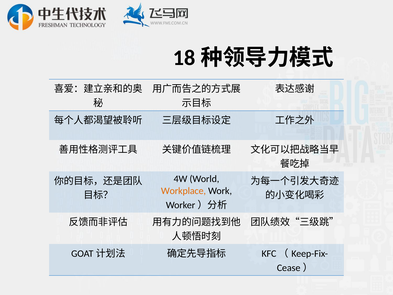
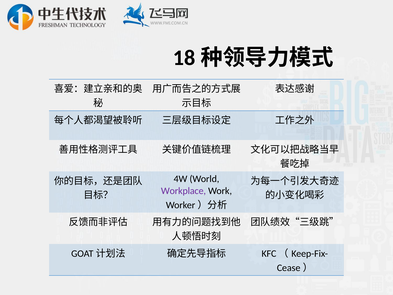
Workplace colour: orange -> purple
